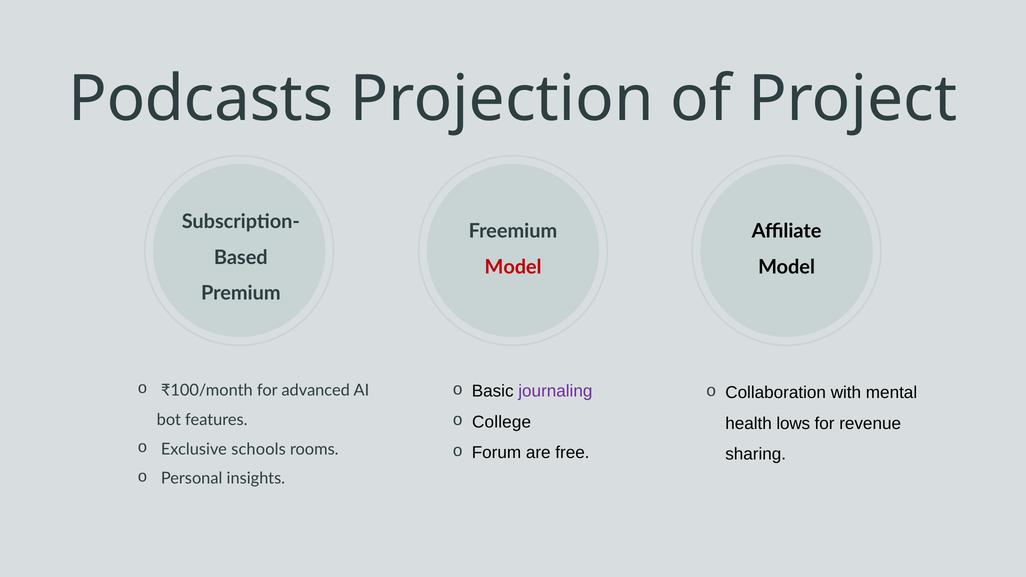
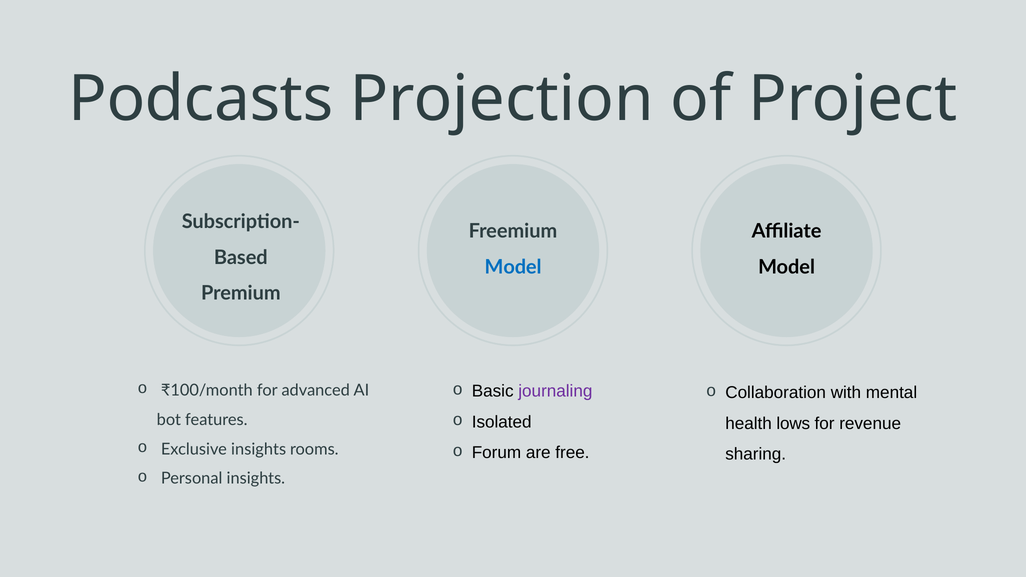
Model at (513, 267) colour: red -> blue
College: College -> Isolated
Exclusive schools: schools -> insights
